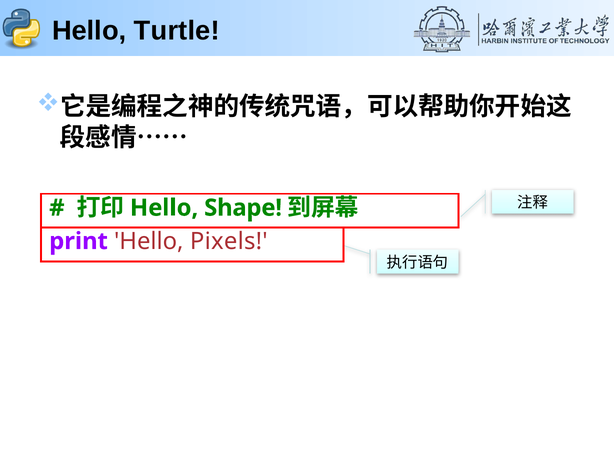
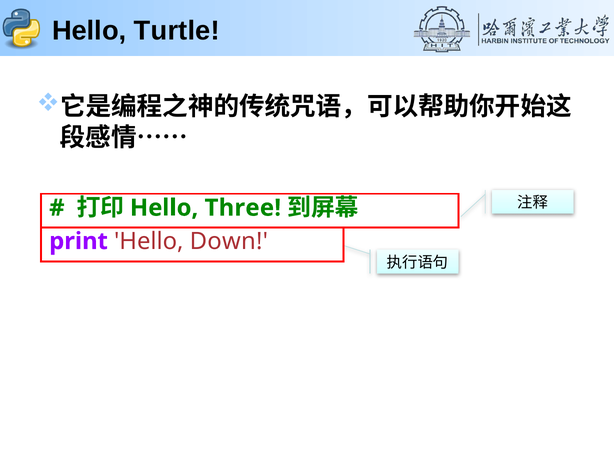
Shape: Shape -> Three
Pixels: Pixels -> Down
